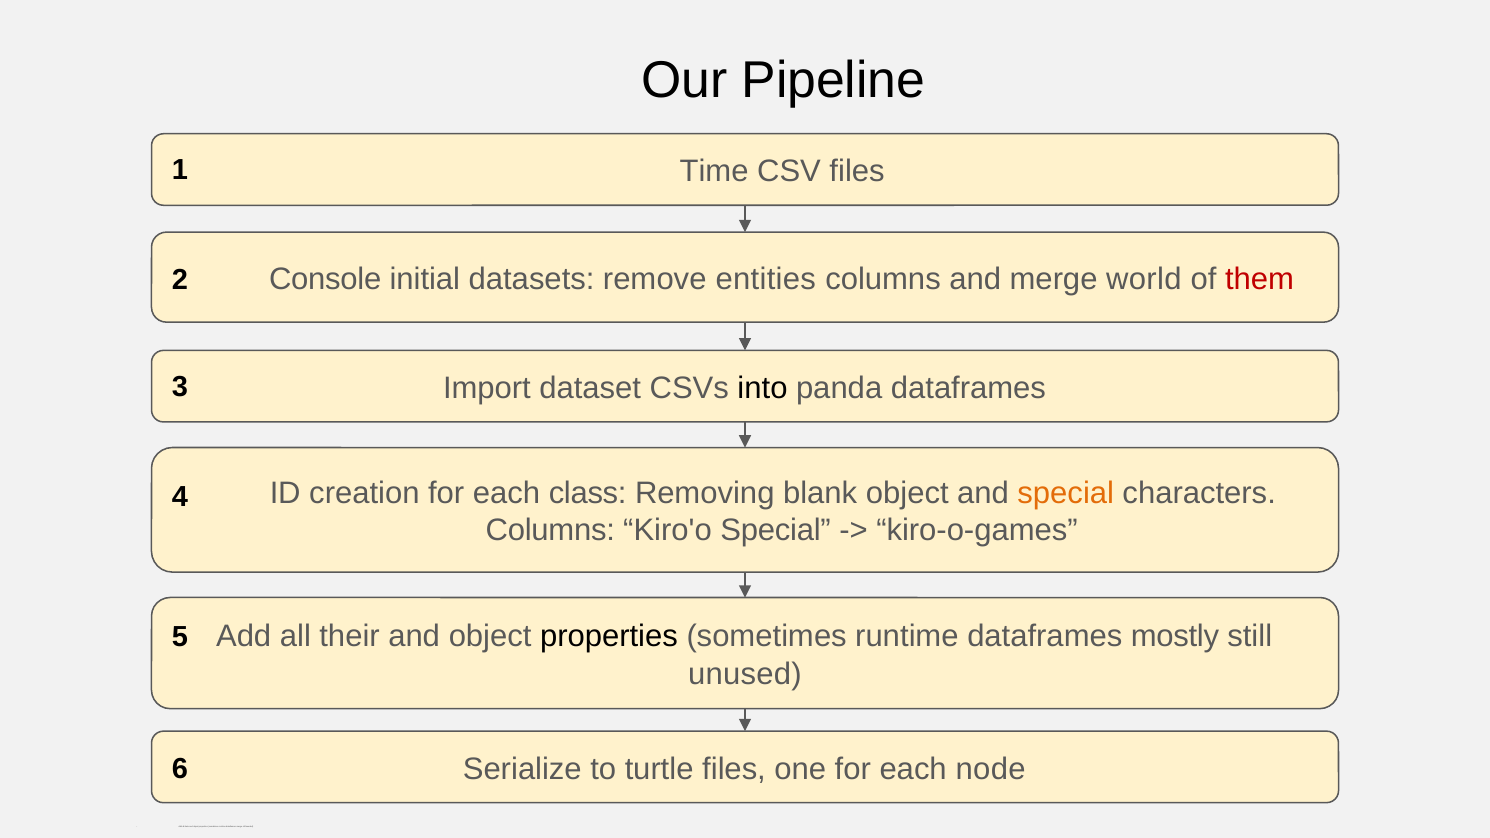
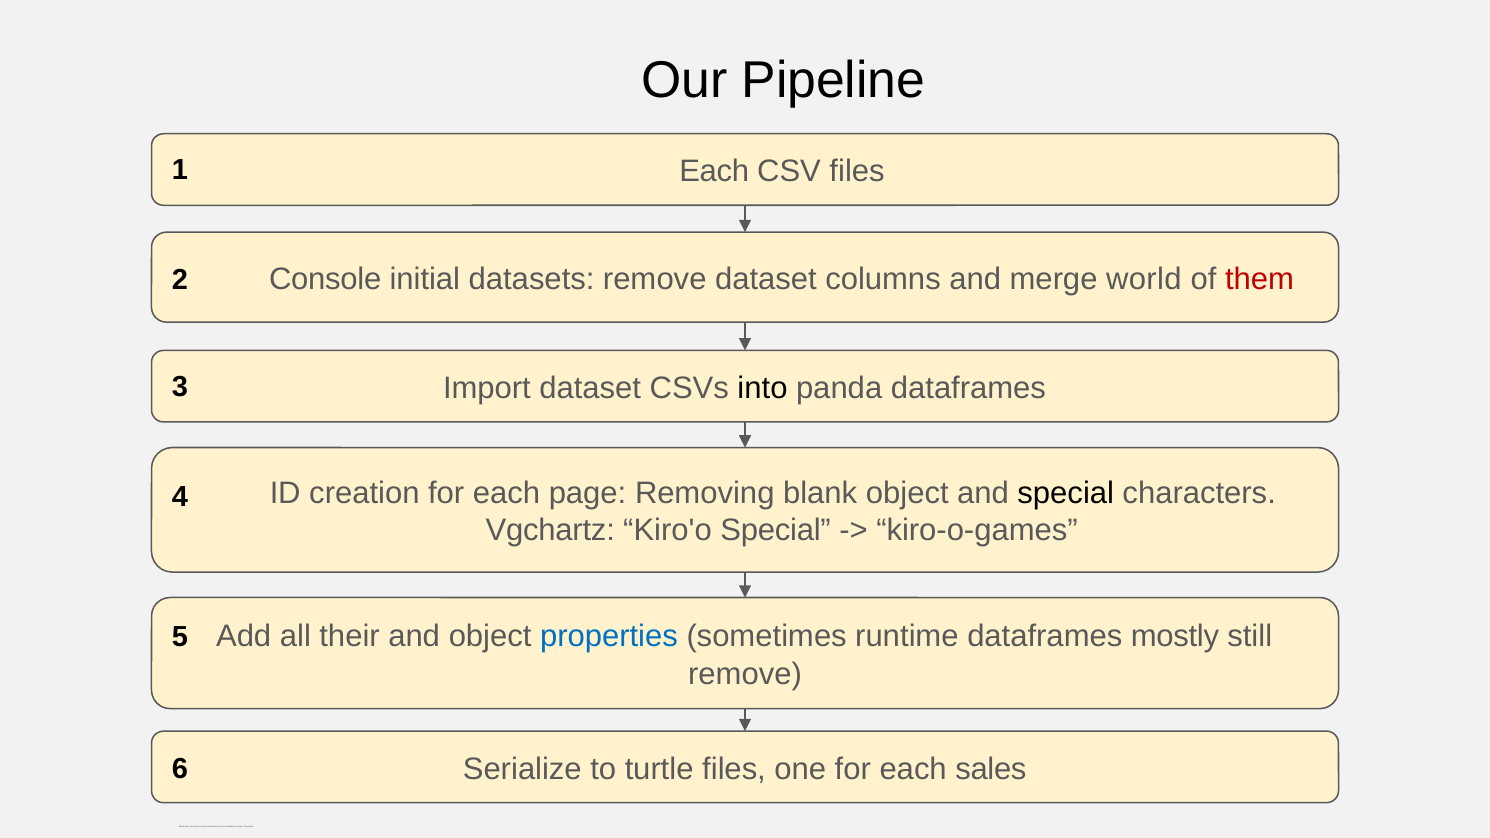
Time at (714, 172): Time -> Each
remove entities: entities -> dataset
class: class -> page
special at (1066, 493) colour: orange -> black
Columns at (550, 531): Columns -> Vgchartz
properties at (609, 637) colour: black -> blue
unused at (745, 674): unused -> remove
node: node -> sales
